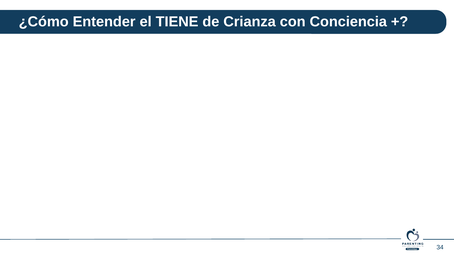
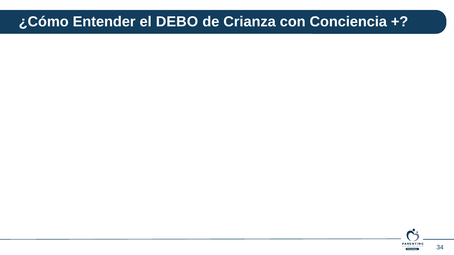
TIENE: TIENE -> DEBO
